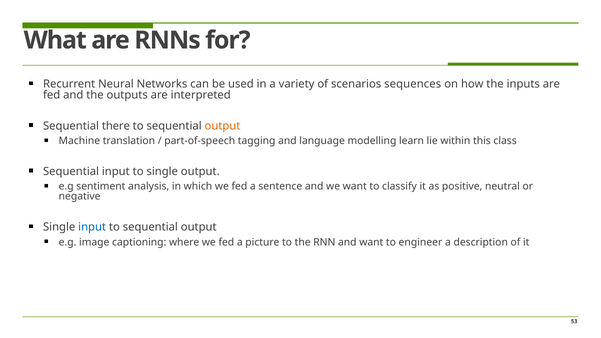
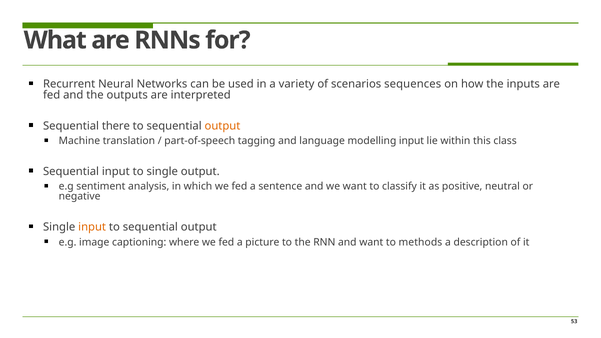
modelling learn: learn -> input
input at (92, 227) colour: blue -> orange
engineer: engineer -> methods
